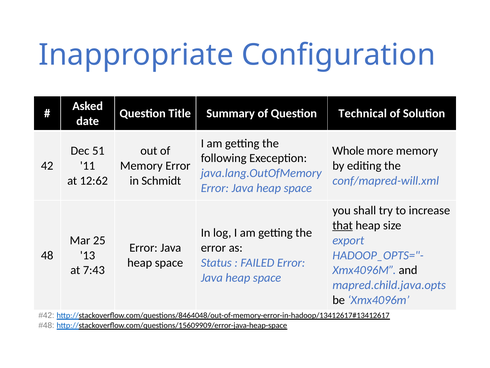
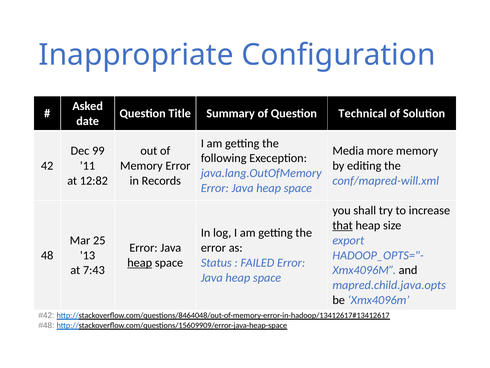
51: 51 -> 99
Whole: Whole -> Media
12:62: 12:62 -> 12:82
Schmidt: Schmidt -> Records
heap at (140, 262) underline: none -> present
